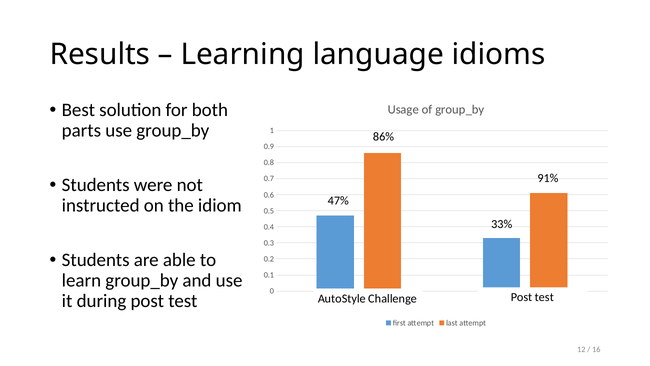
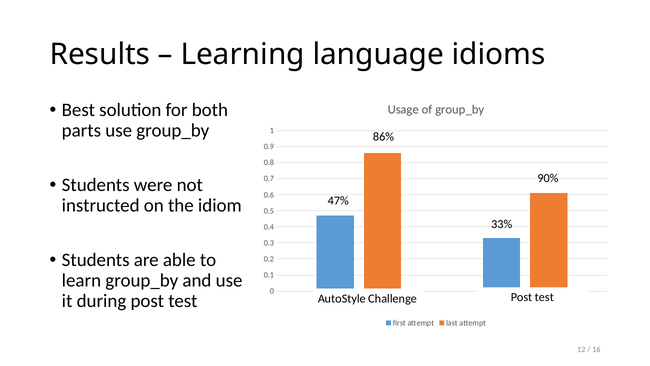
91%: 91% -> 90%
